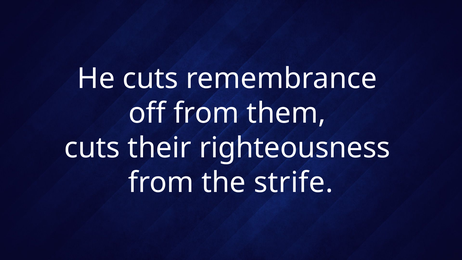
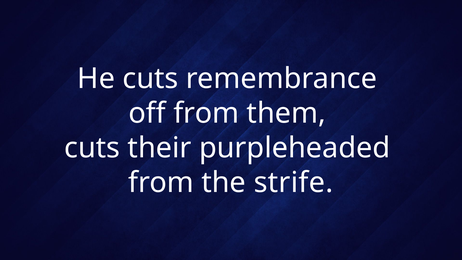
righteousness: righteousness -> purpleheaded
